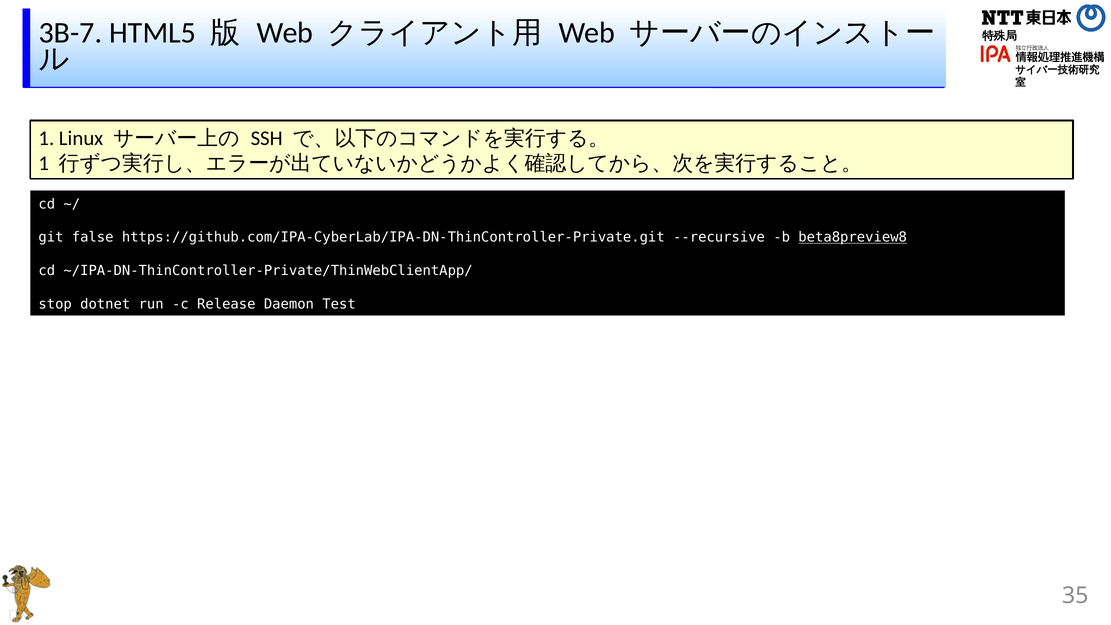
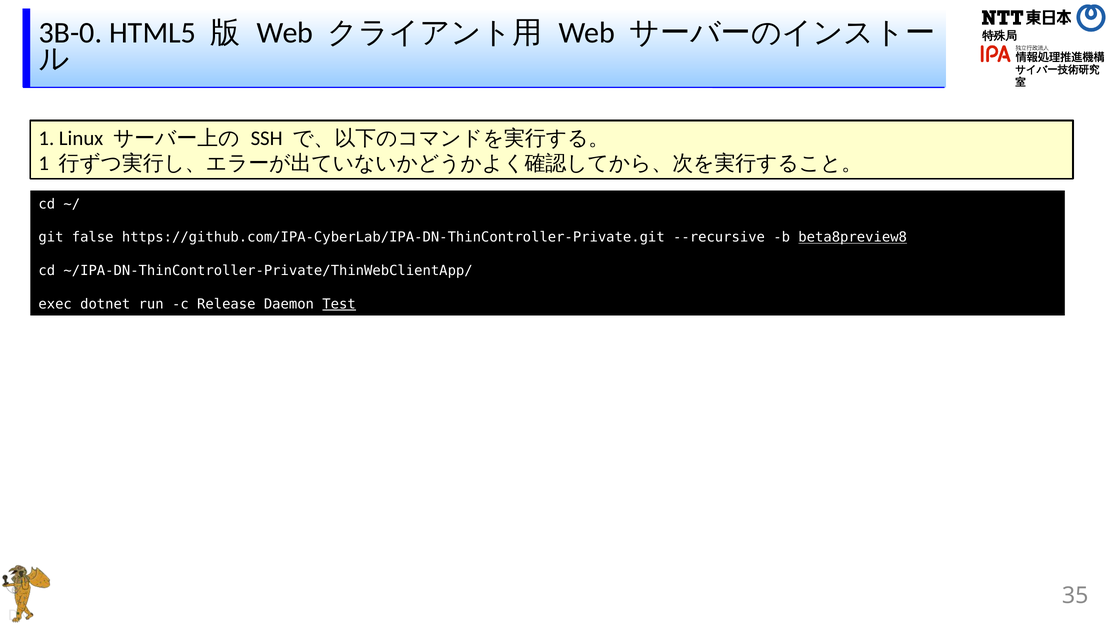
3B-7: 3B-7 -> 3B-0
stop: stop -> exec
Test underline: none -> present
